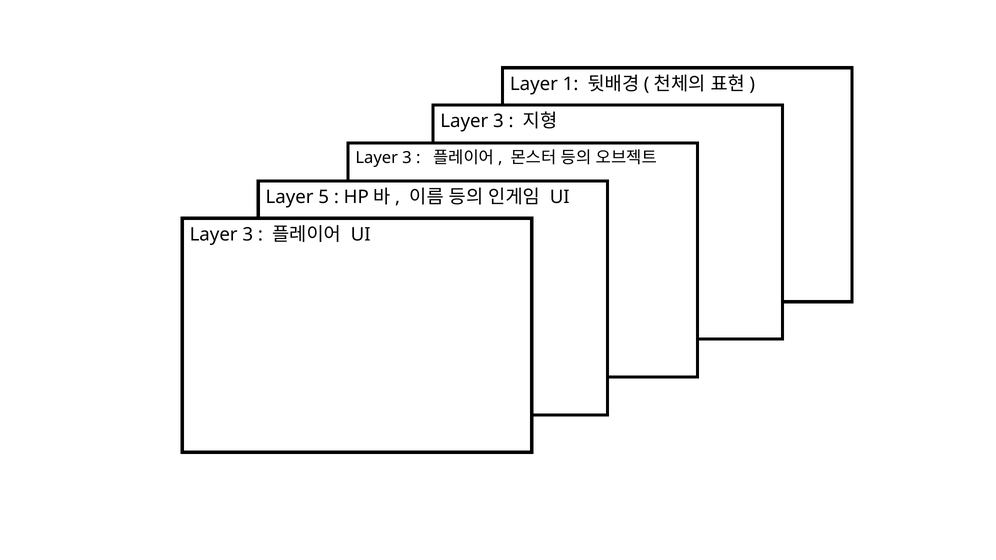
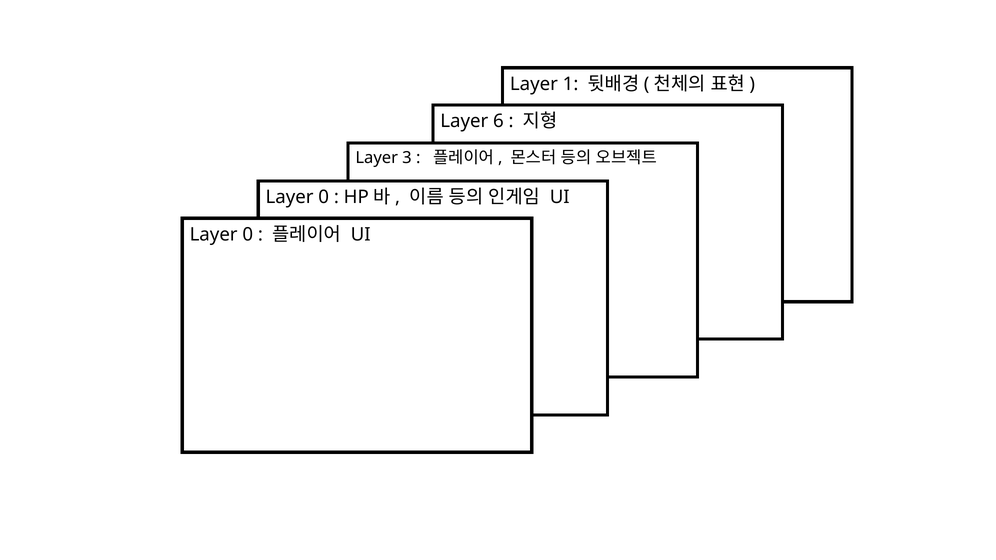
3 at (498, 121): 3 -> 6
5 at (324, 197): 5 -> 0
3 at (248, 235): 3 -> 0
